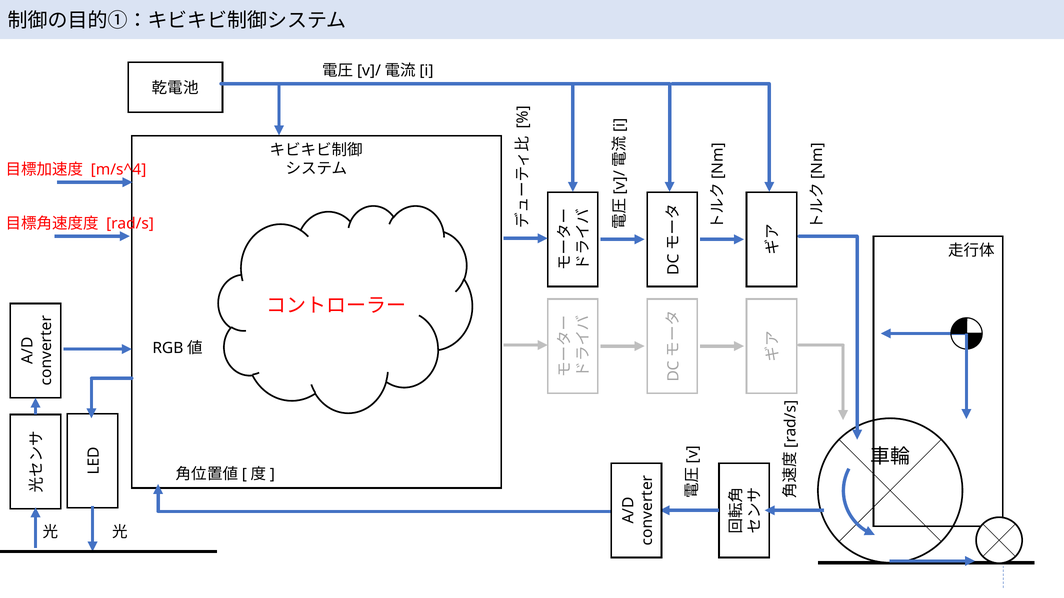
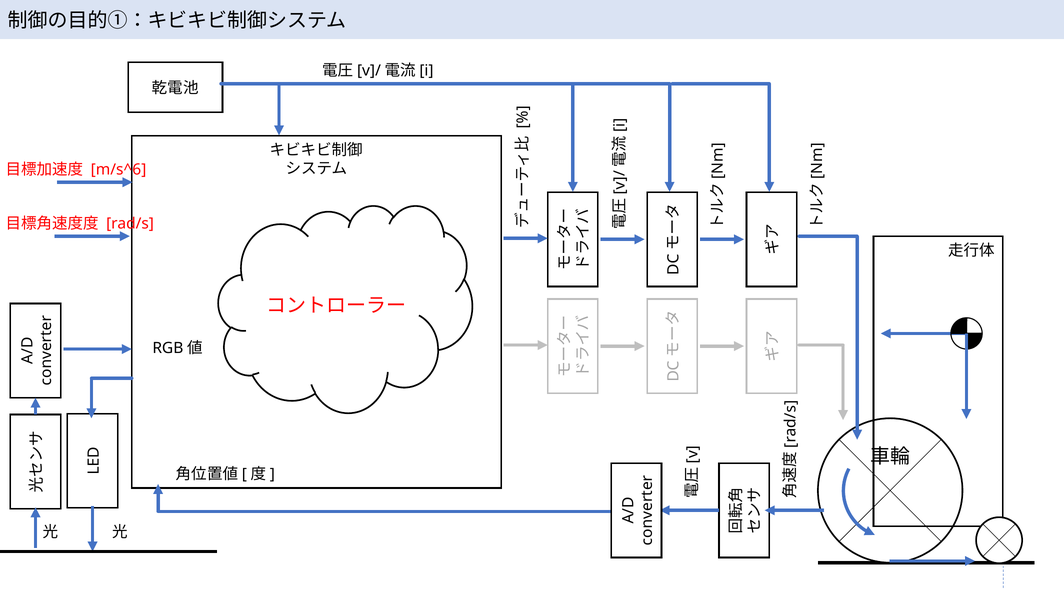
m/s^4: m/s^4 -> m/s^6
